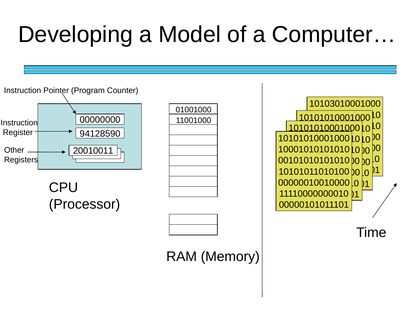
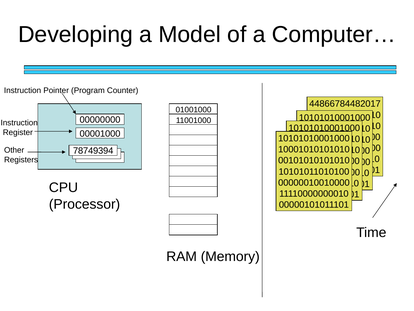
10103010001000: 10103010001000 -> 44866784482017
94128590: 94128590 -> 00001000
20010011: 20010011 -> 78749394
